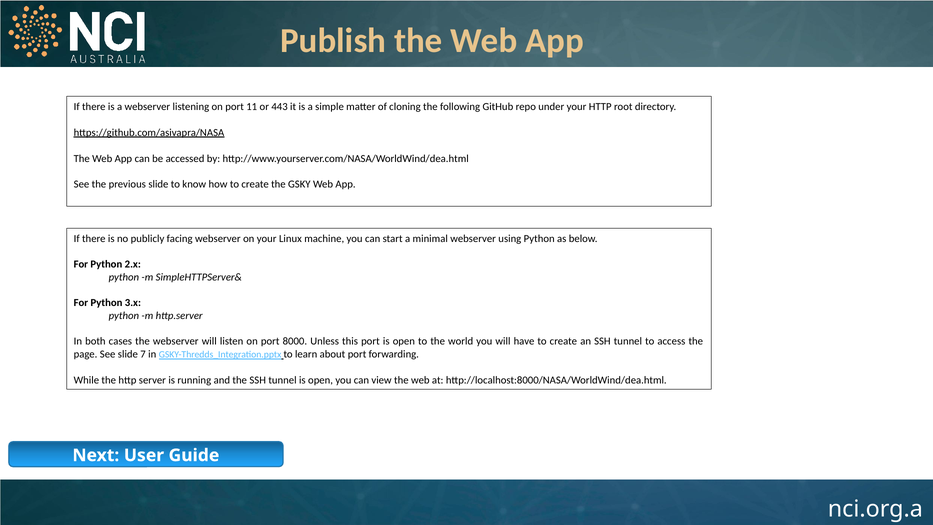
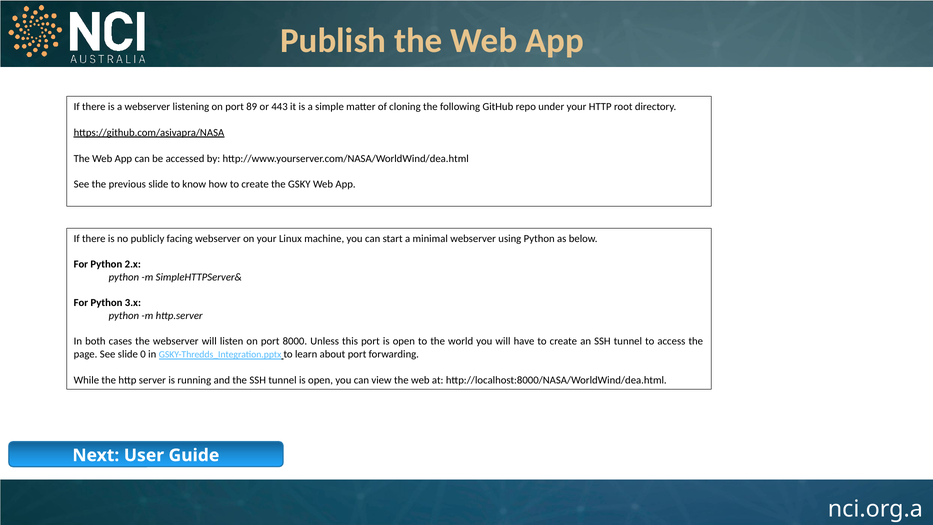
11: 11 -> 89
7: 7 -> 0
